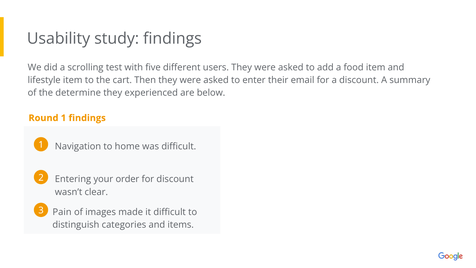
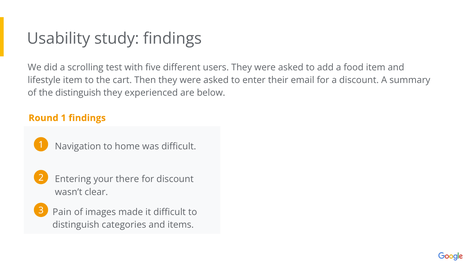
the determine: determine -> distinguish
order: order -> there
